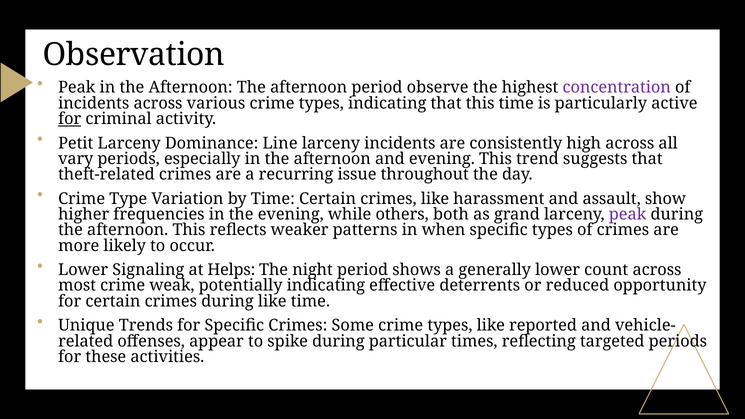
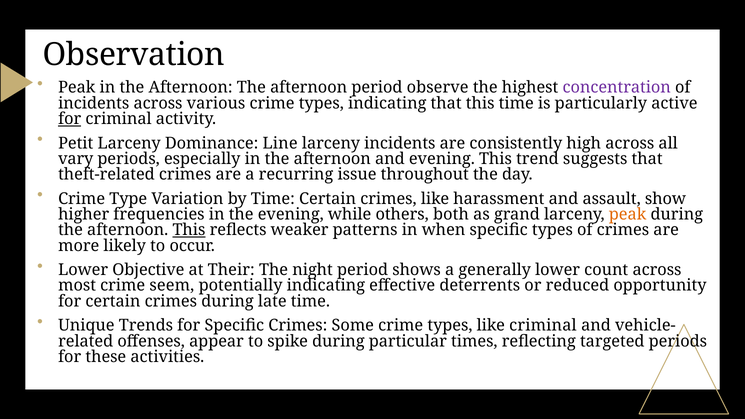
peak at (628, 214) colour: purple -> orange
This at (189, 230) underline: none -> present
Signaling: Signaling -> Objective
Helps: Helps -> Their
weak: weak -> seem
during like: like -> late
like reported: reported -> criminal
